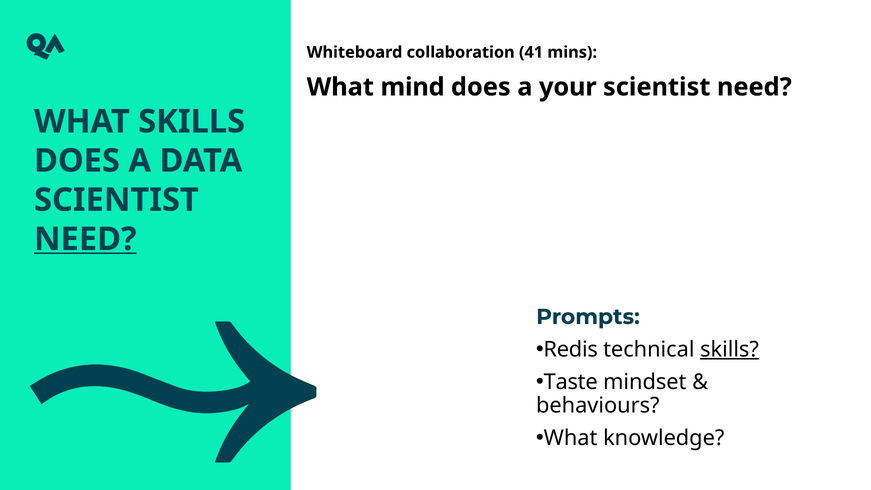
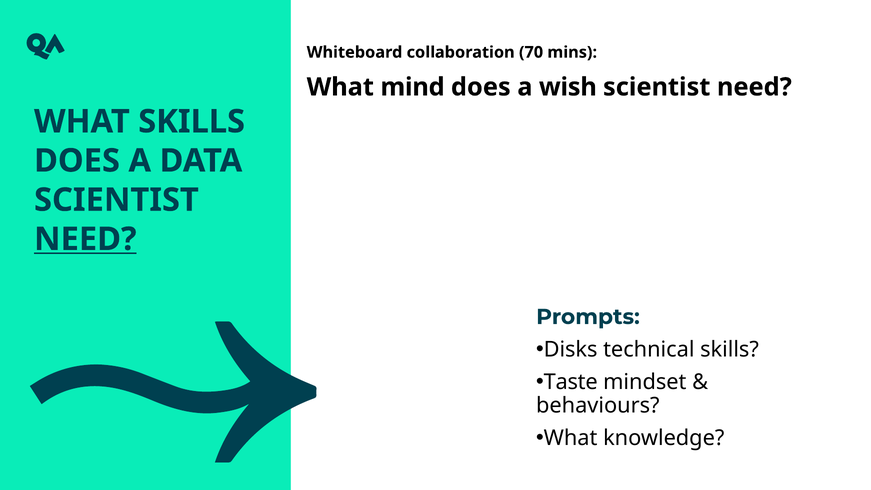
41: 41 -> 70
your: your -> wish
Redis: Redis -> Disks
skills at (729, 349) underline: present -> none
